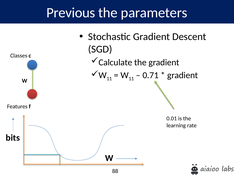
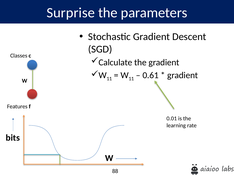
Previous: Previous -> Surprise
0.71: 0.71 -> 0.61
